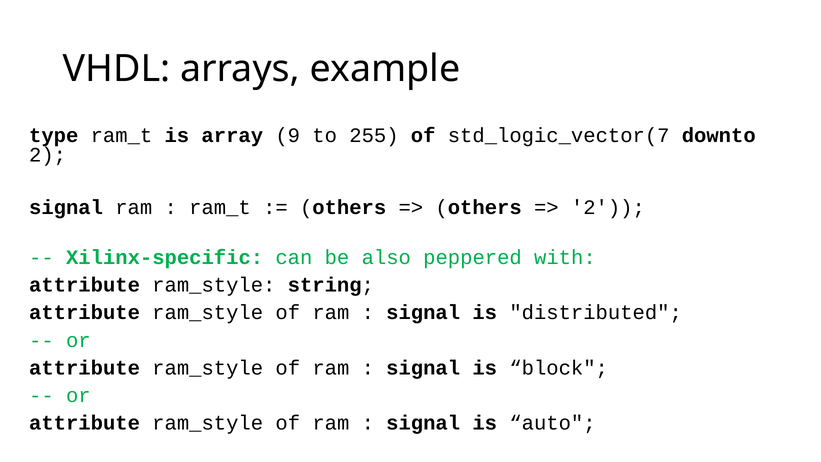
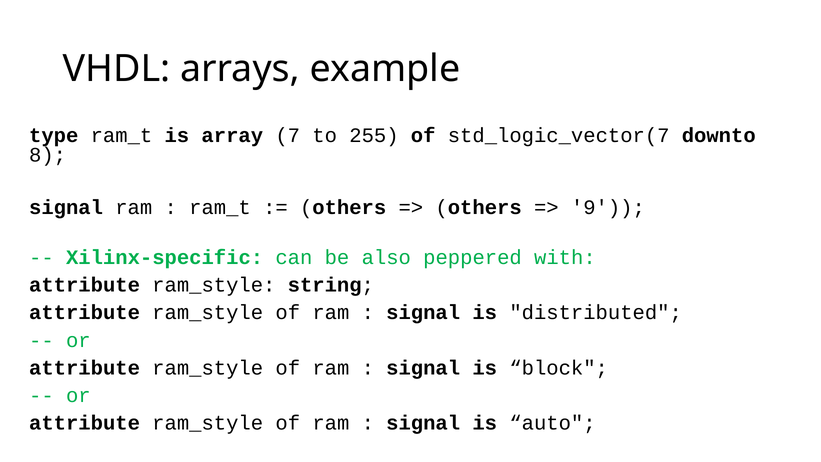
9: 9 -> 7
2 at (48, 155): 2 -> 8
2 at (608, 207): 2 -> 9
